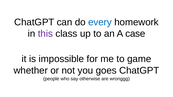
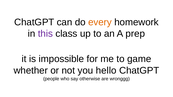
every colour: blue -> orange
case: case -> prep
goes: goes -> hello
